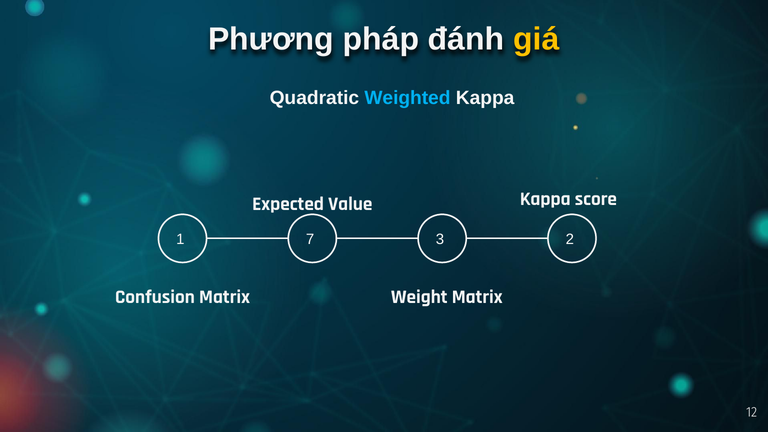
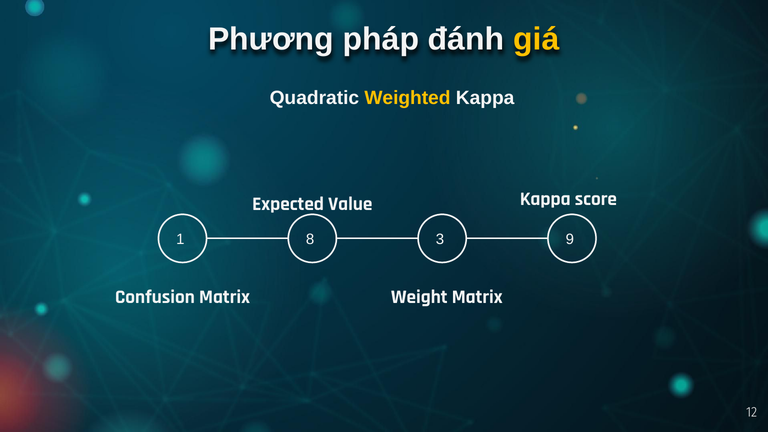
Weighted colour: light blue -> yellow
7: 7 -> 8
2: 2 -> 9
